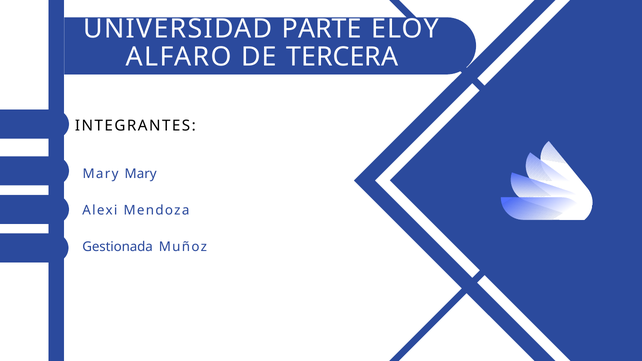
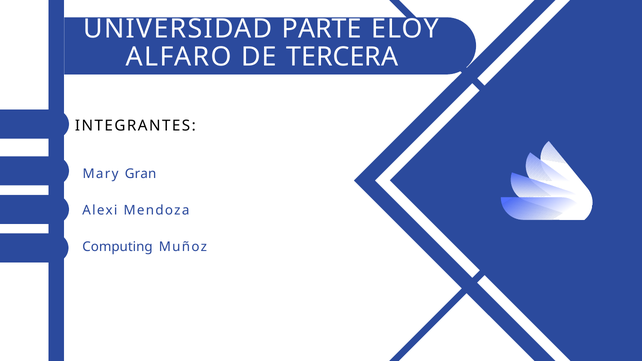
Mary Mary: Mary -> Gran
Gestionada: Gestionada -> Computing
